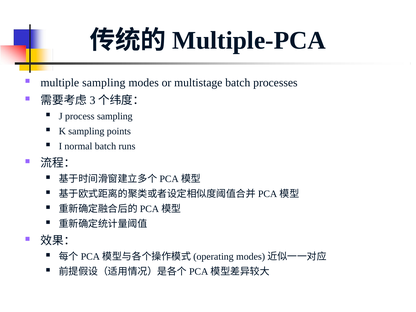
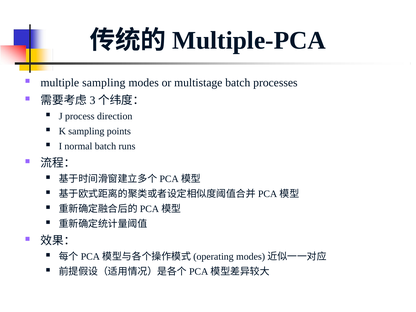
process sampling: sampling -> direction
